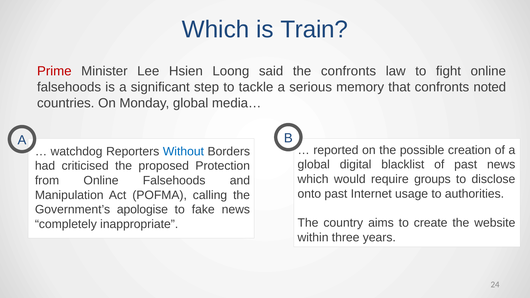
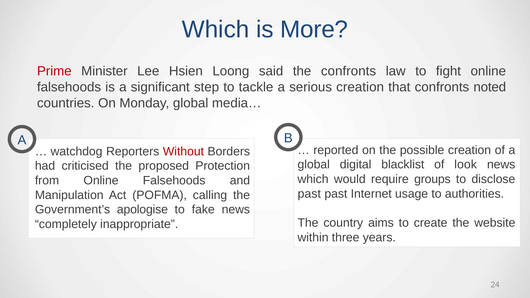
Train: Train -> More
serious memory: memory -> creation
Without colour: blue -> red
of past: past -> look
onto at (309, 194): onto -> past
